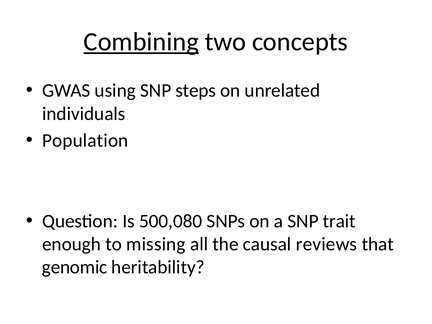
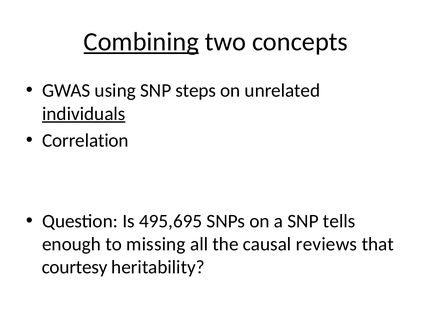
individuals underline: none -> present
Population: Population -> Correlation
500,080: 500,080 -> 495,695
trait: trait -> tells
genomic: genomic -> courtesy
